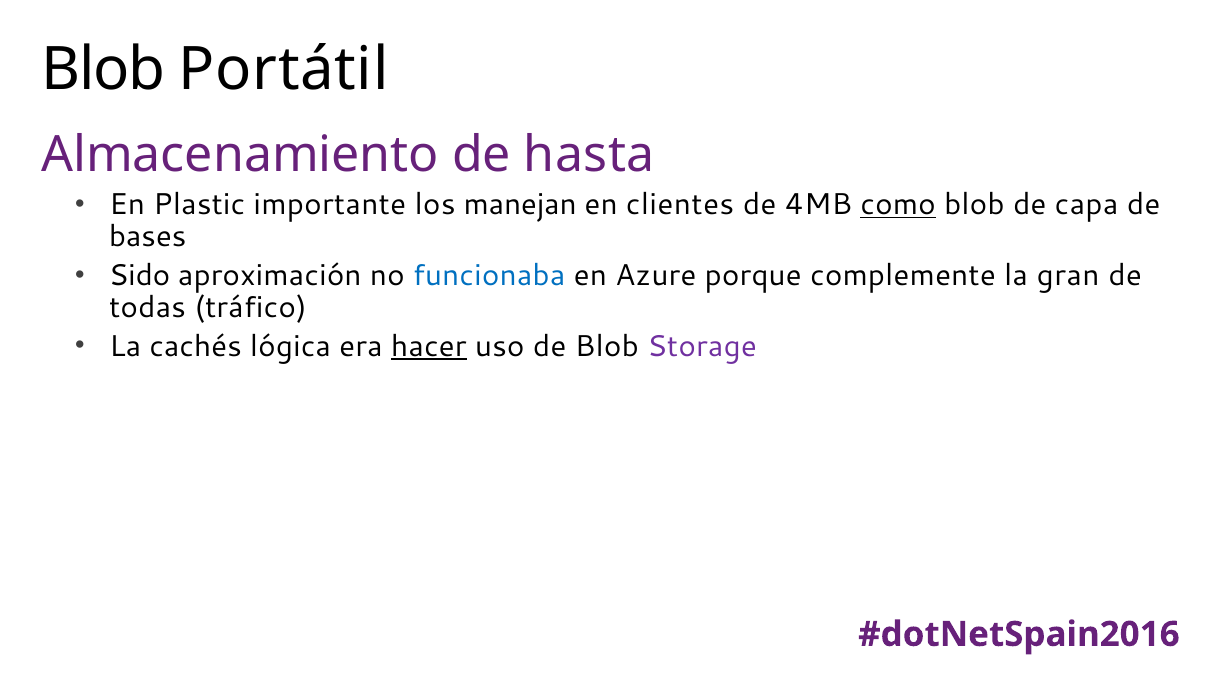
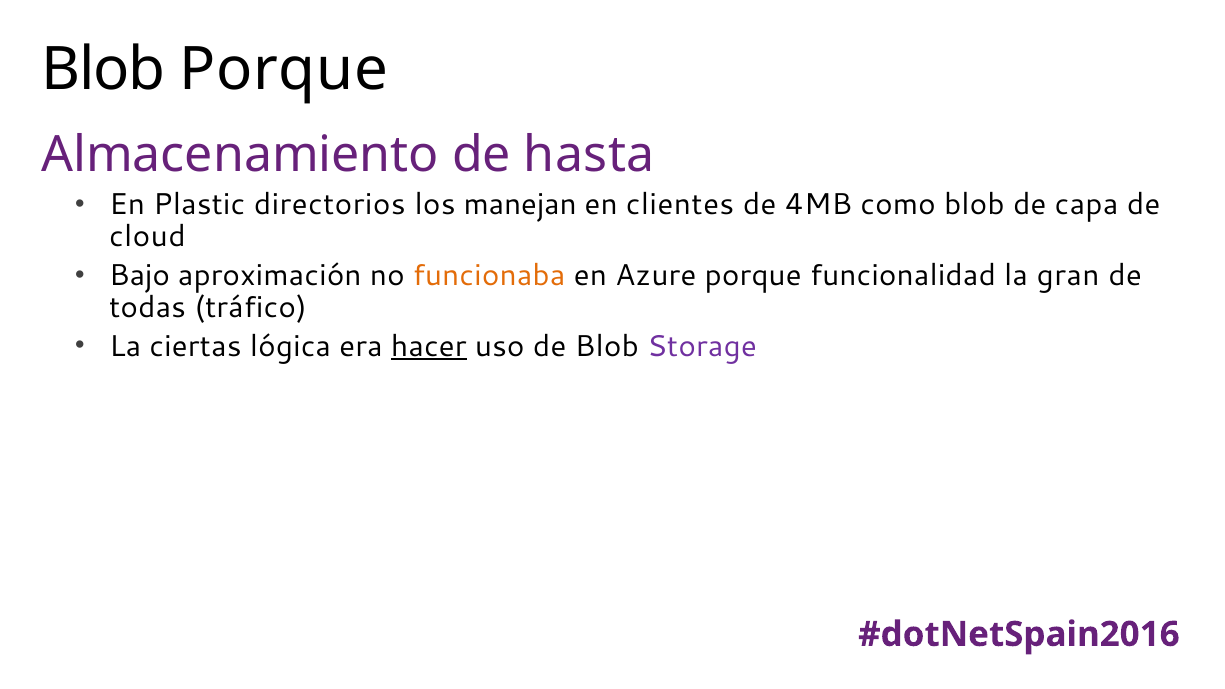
Blob Portátil: Portátil -> Porque
importante: importante -> directorios
como underline: present -> none
bases: bases -> cloud
Sido: Sido -> Bajo
funcionaba colour: blue -> orange
complemente: complemente -> funcionalidad
cachés: cachés -> ciertas
